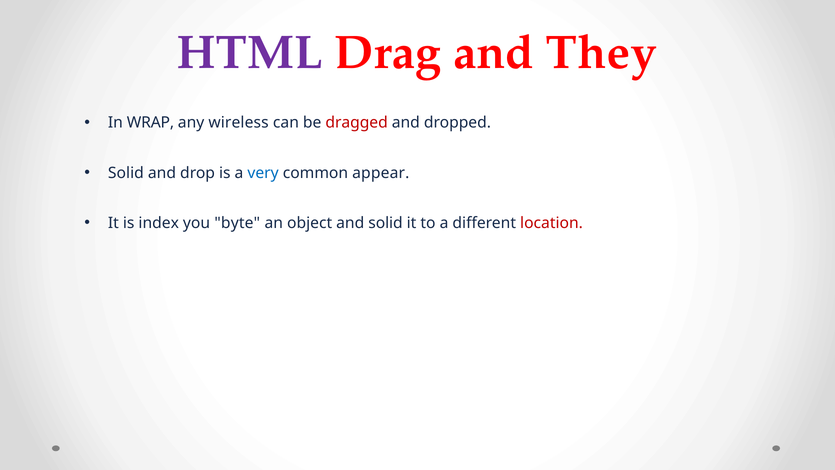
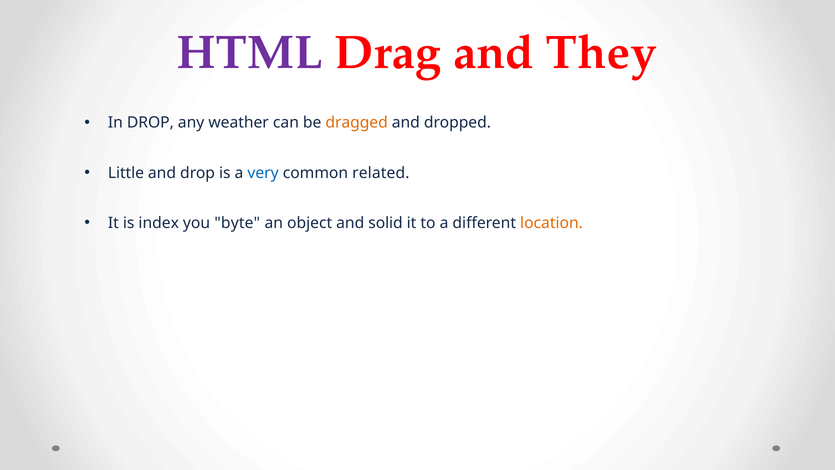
In WRAP: WRAP -> DROP
wireless: wireless -> weather
dragged colour: red -> orange
Solid at (126, 173): Solid -> Little
appear: appear -> related
location colour: red -> orange
